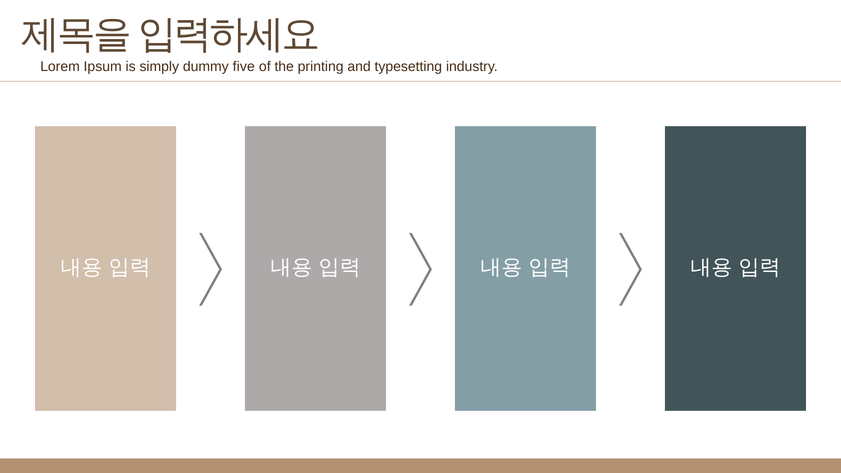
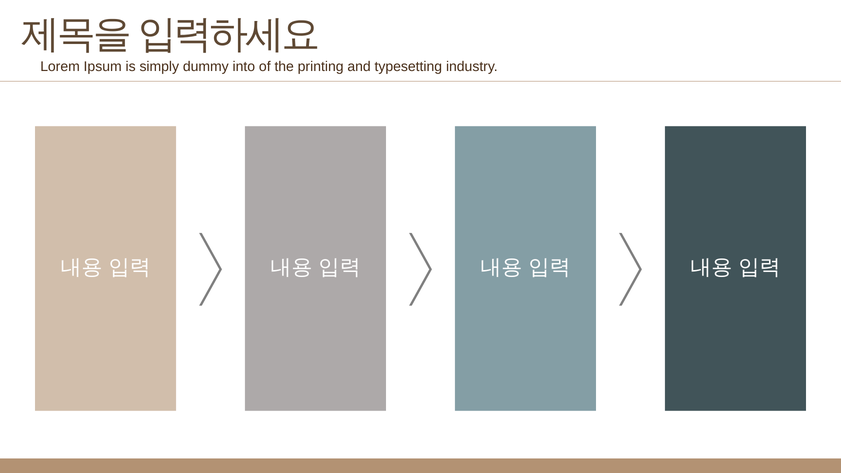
five: five -> into
